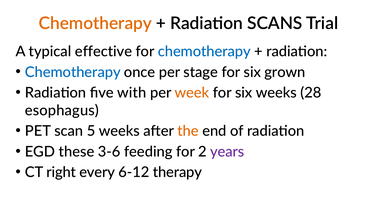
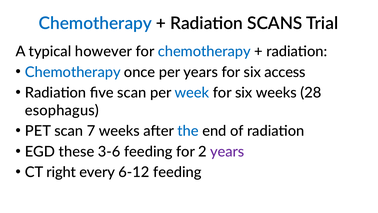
Chemotherapy at (95, 23) colour: orange -> blue
effective: effective -> however
per stage: stage -> years
grown: grown -> access
five with: with -> scan
week colour: orange -> blue
5: 5 -> 7
the colour: orange -> blue
6-12 therapy: therapy -> feeding
